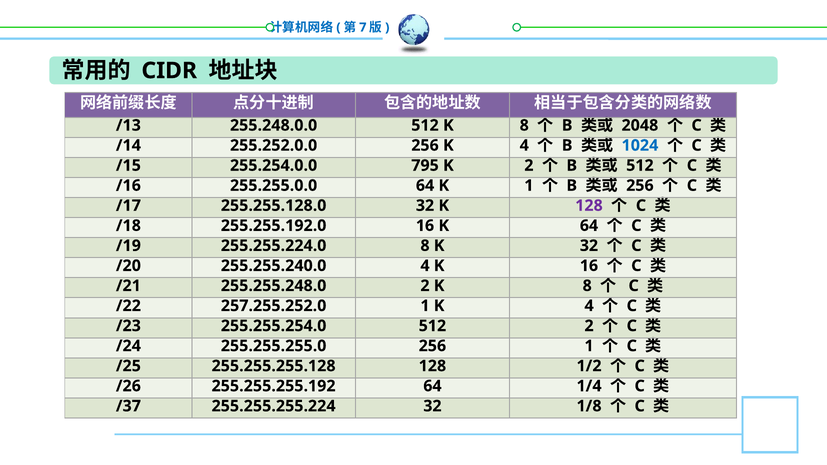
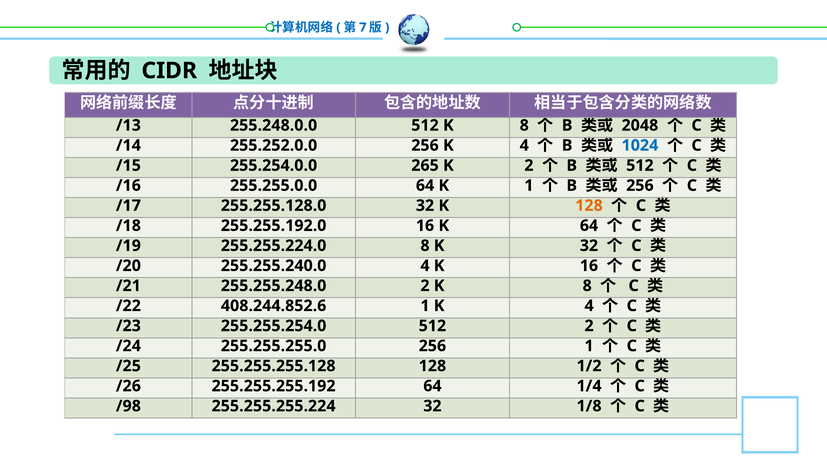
795: 795 -> 265
128 at (589, 206) colour: purple -> orange
257.255.252.0: 257.255.252.0 -> 408.244.852.6
/37: /37 -> /98
